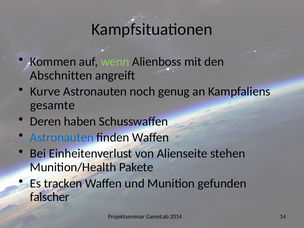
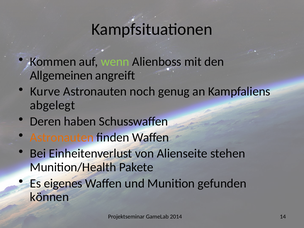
Abschnitten: Abschnitten -> Allgemeinen
gesamte: gesamte -> abgelegt
Astronauten at (62, 137) colour: blue -> orange
tracken: tracken -> eigenes
falscher: falscher -> können
